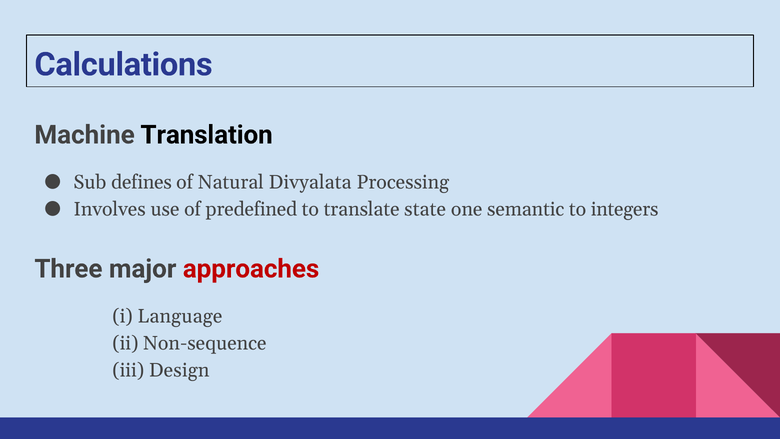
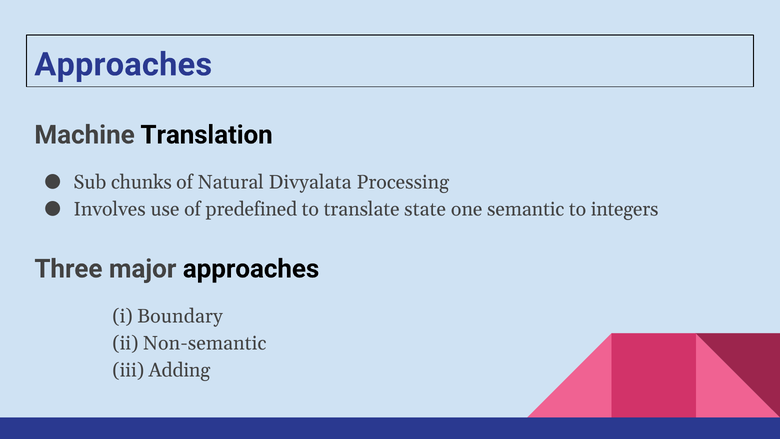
Calculations at (124, 65): Calculations -> Approaches
defines: defines -> chunks
approaches at (251, 269) colour: red -> black
Language: Language -> Boundary
Non-sequence: Non-sequence -> Non-semantic
Design: Design -> Adding
